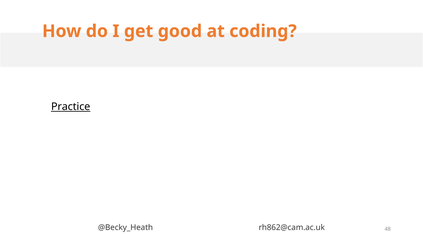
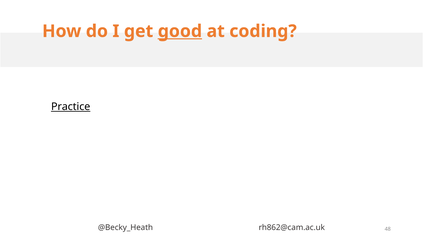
good underline: none -> present
